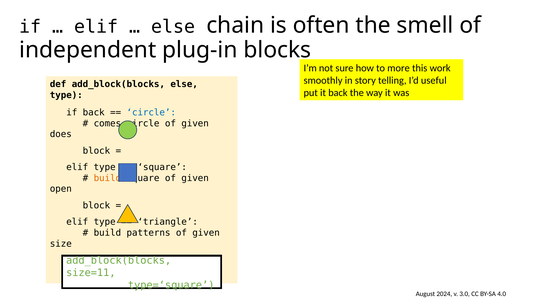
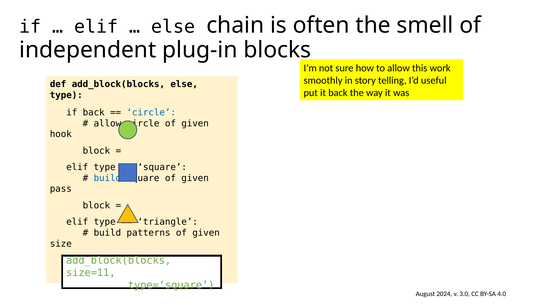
to more: more -> allow
comes at (107, 123): comes -> allow
does: does -> hook
build at (107, 178) colour: orange -> blue
open: open -> pass
